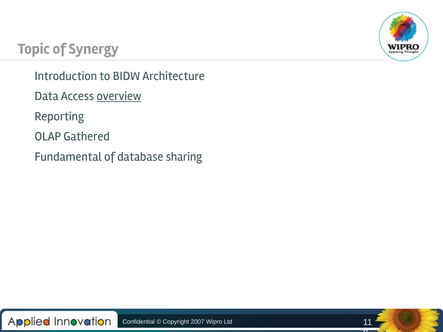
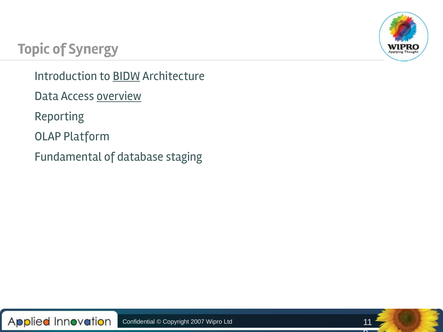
BIDW underline: none -> present
Gathered: Gathered -> Platform
sharing: sharing -> staging
